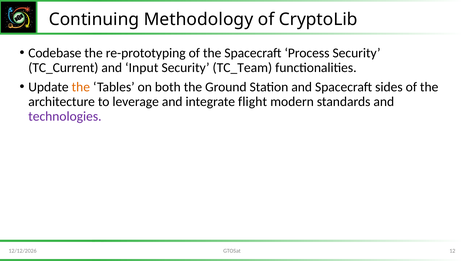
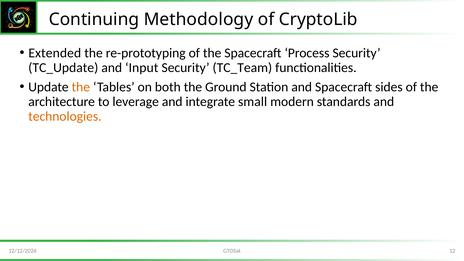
Codebase: Codebase -> Extended
TC_Current: TC_Current -> TC_Update
flight: flight -> small
technologies colour: purple -> orange
